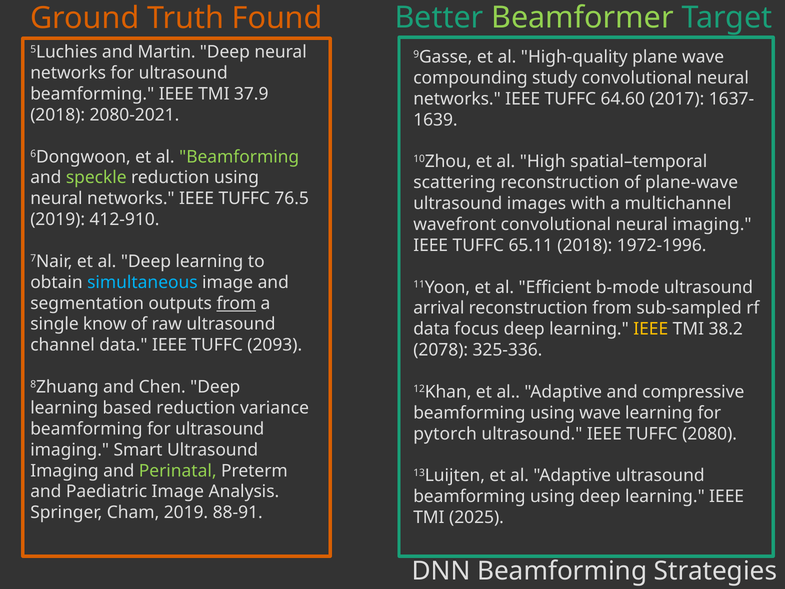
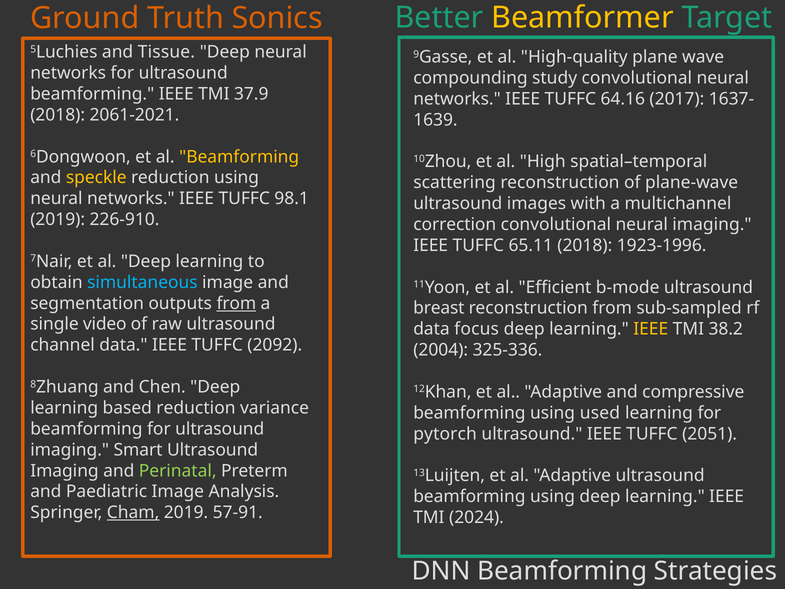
Beamformer colour: light green -> yellow
Found: Found -> Sonics
Martin: Martin -> Tissue
64.60: 64.60 -> 64.16
2080-2021: 2080-2021 -> 2061-2021
Beamforming at (239, 157) colour: light green -> yellow
speckle colour: light green -> yellow
76.5: 76.5 -> 98.1
412-910: 412-910 -> 226-910
wavefront: wavefront -> correction
1972-1996: 1972-1996 -> 1923-1996
arrival: arrival -> breast
know: know -> video
2093: 2093 -> 2092
2078: 2078 -> 2004
using wave: wave -> used
2080: 2080 -> 2051
Cham underline: none -> present
88-91: 88-91 -> 57-91
2025: 2025 -> 2024
